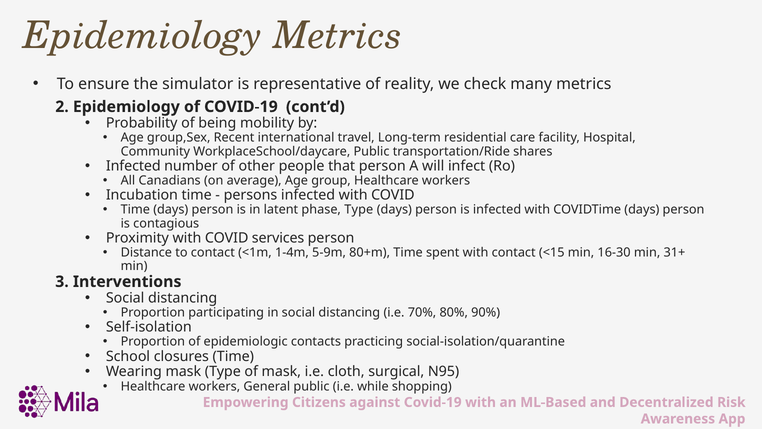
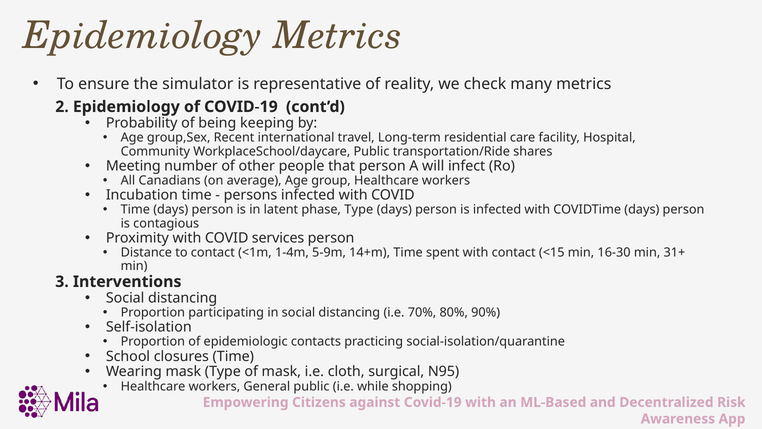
mobility: mobility -> keeping
Infected at (133, 166): Infected -> Meeting
80+m: 80+m -> 14+m
